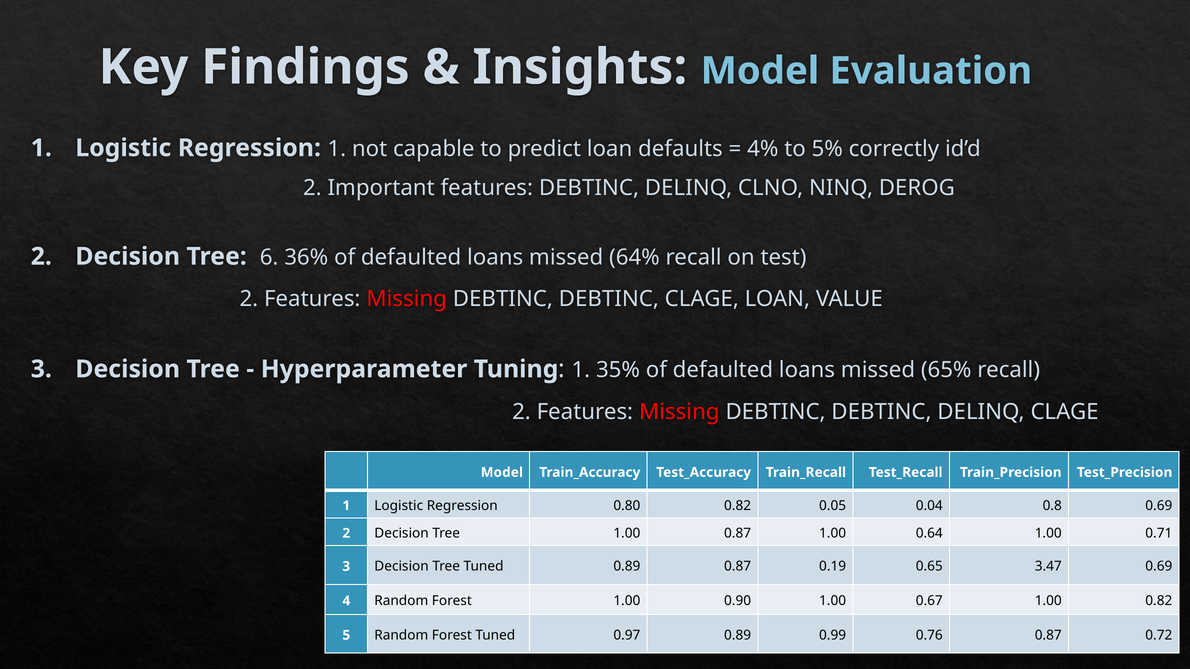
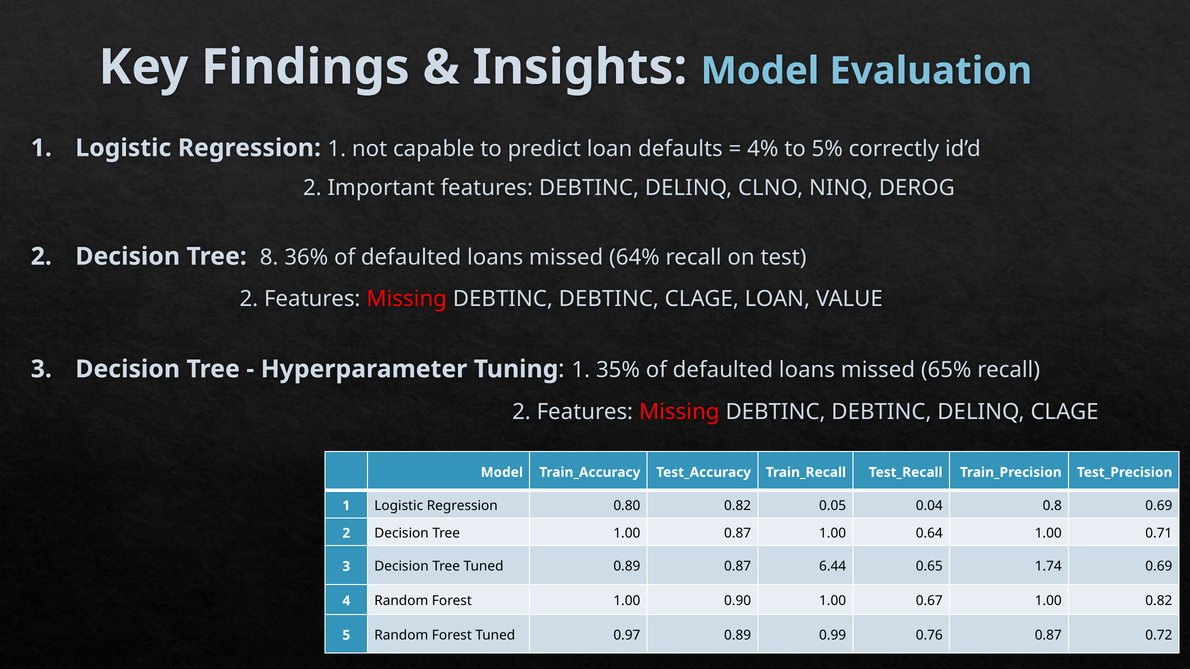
6: 6 -> 8
0.19: 0.19 -> 6.44
3.47: 3.47 -> 1.74
